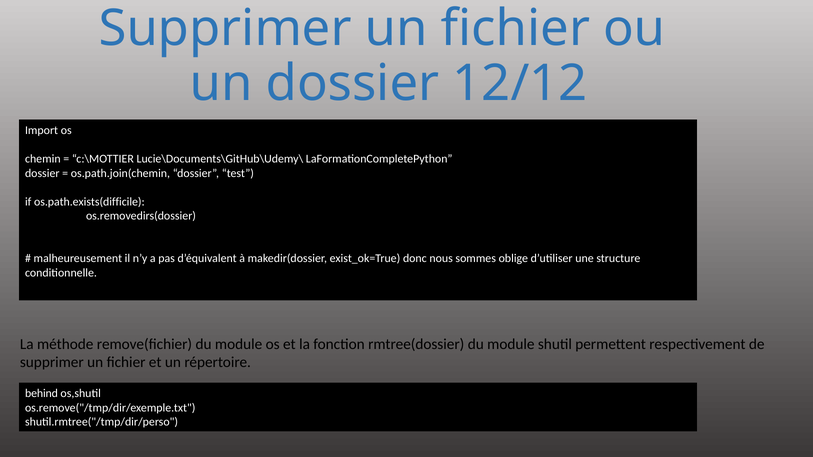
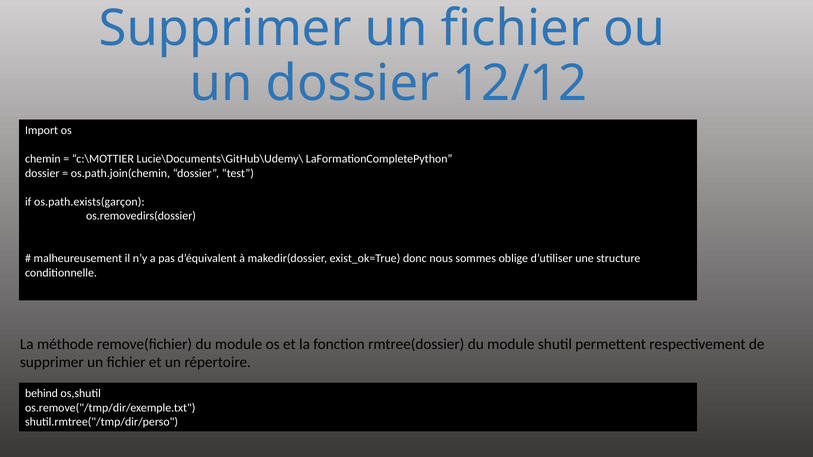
os.path.exists(difficile: os.path.exists(difficile -> os.path.exists(garçon
